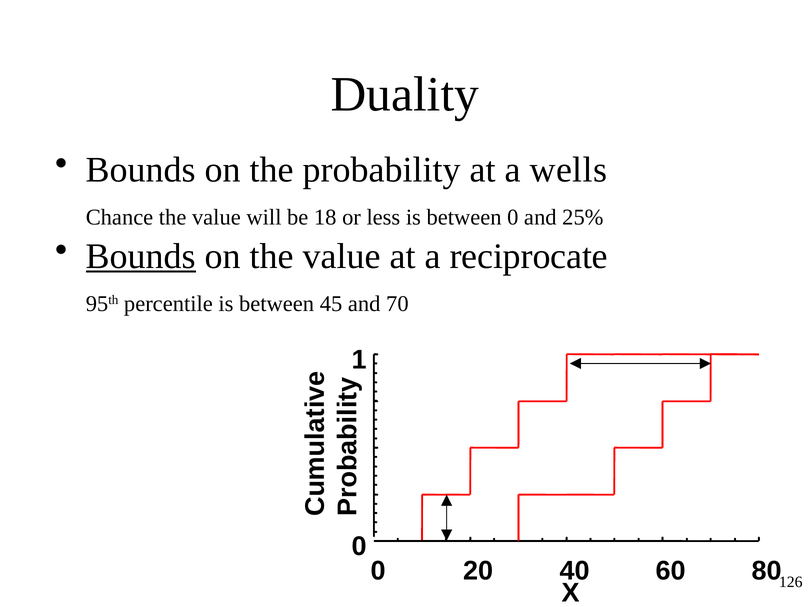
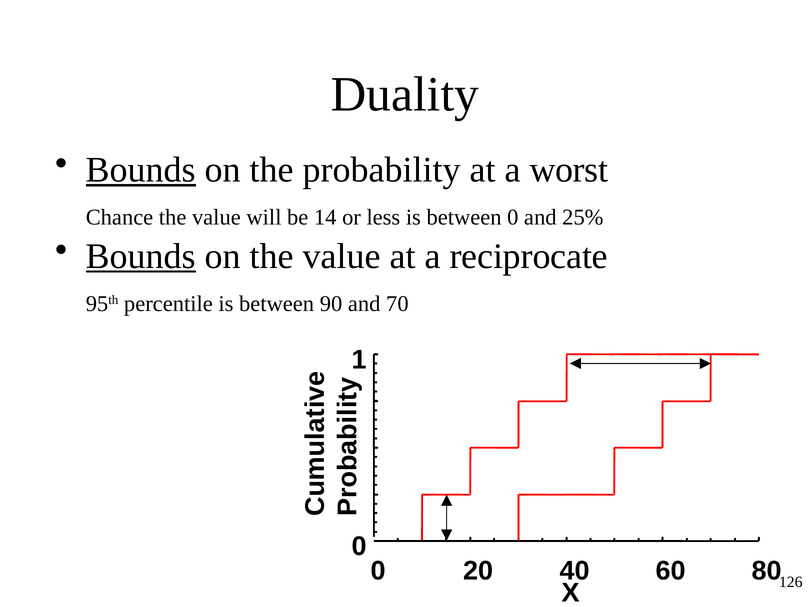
Bounds at (141, 170) underline: none -> present
wells: wells -> worst
18: 18 -> 14
45: 45 -> 90
